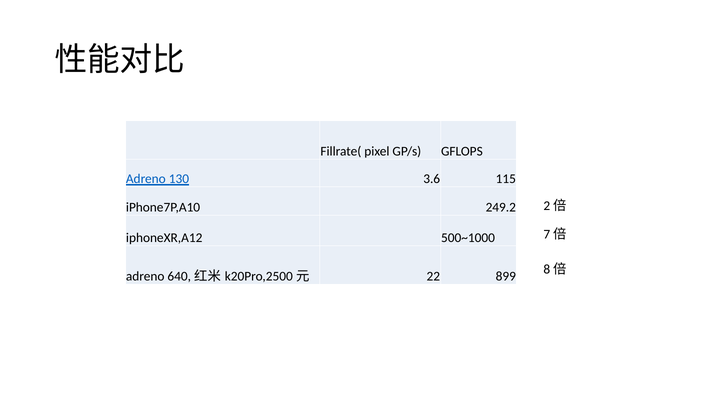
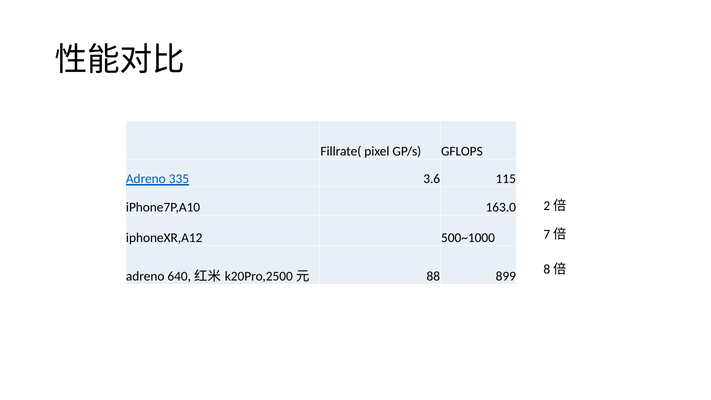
130: 130 -> 335
249.2: 249.2 -> 163.0
22: 22 -> 88
